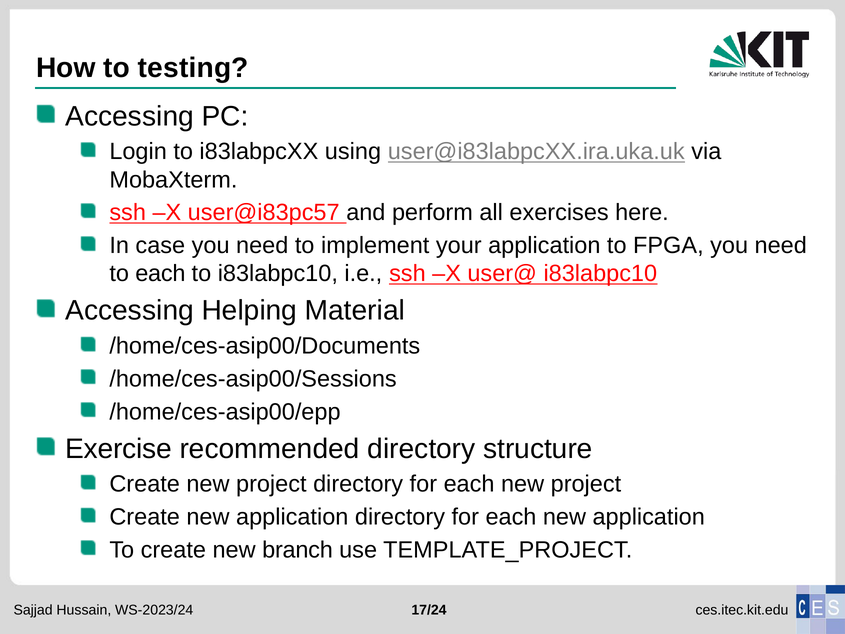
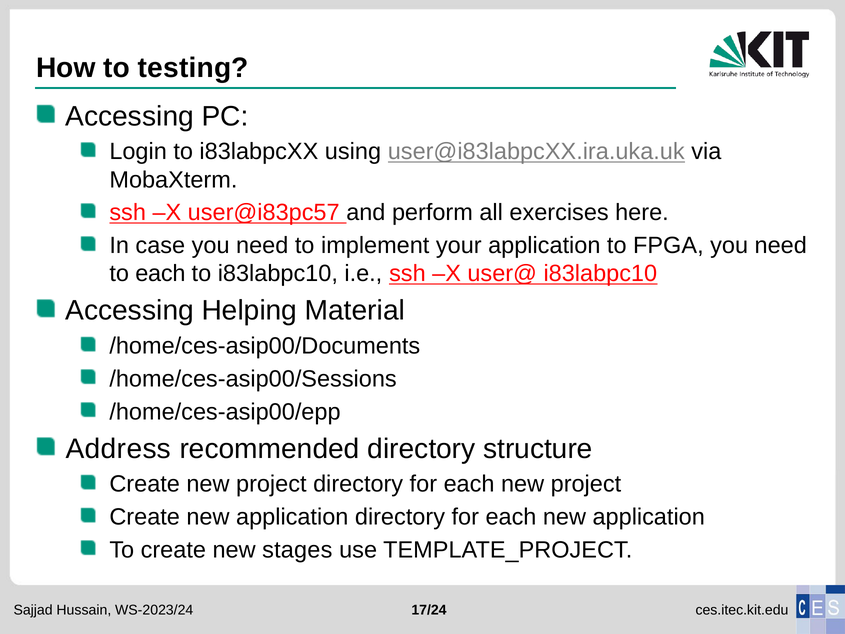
Exercise: Exercise -> Address
branch: branch -> stages
